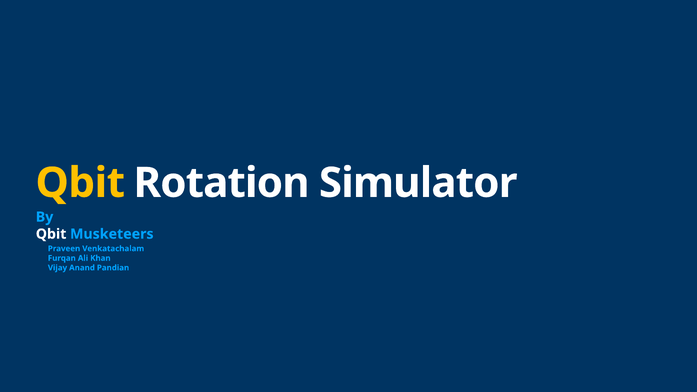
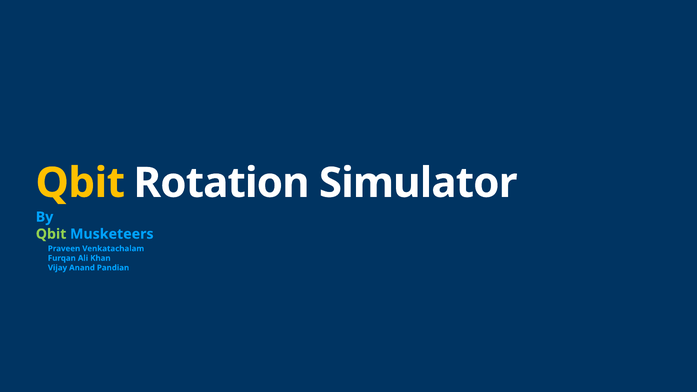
Qbit at (51, 234) colour: white -> light green
